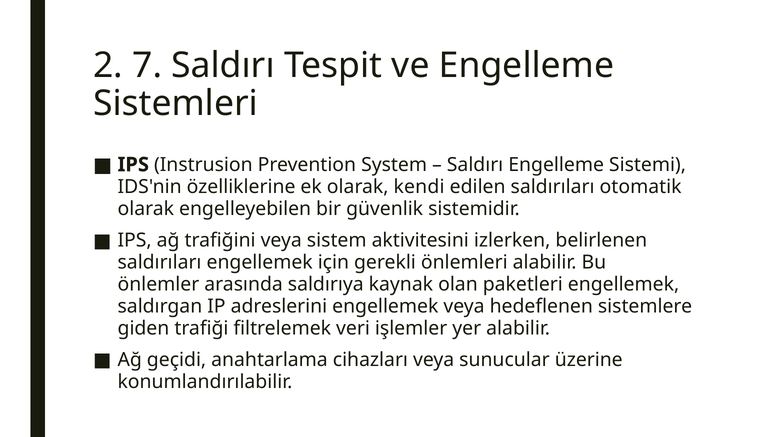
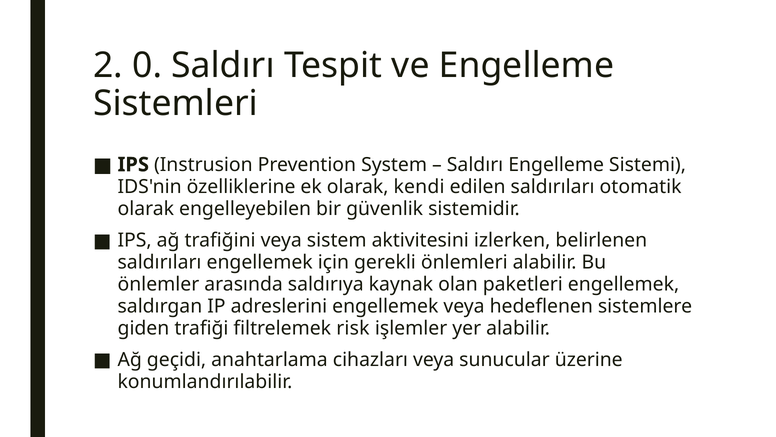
7: 7 -> 0
veri: veri -> risk
